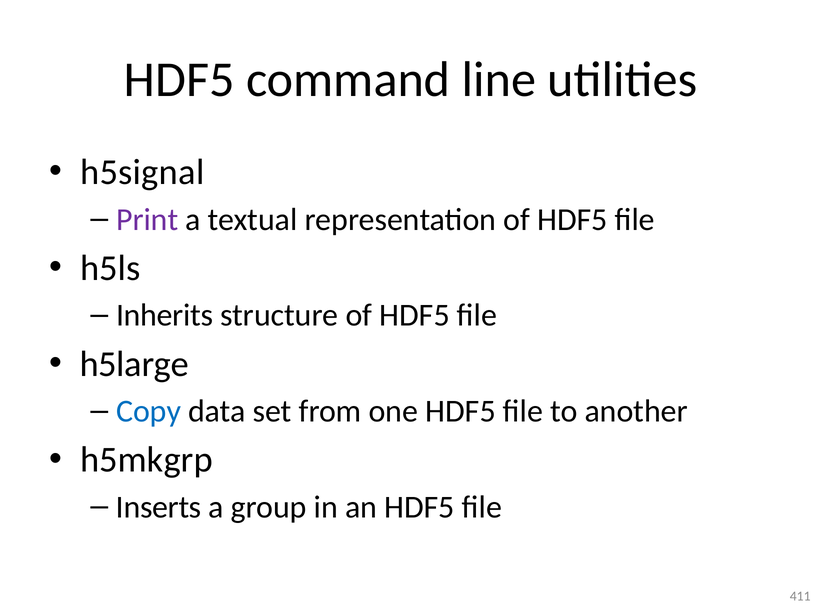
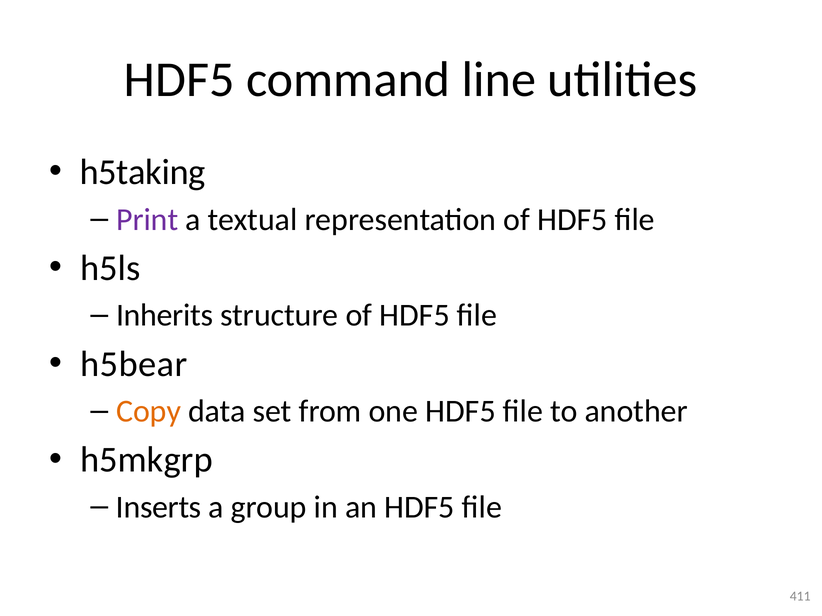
h5signal: h5signal -> h5taking
h5large: h5large -> h5bear
Copy colour: blue -> orange
